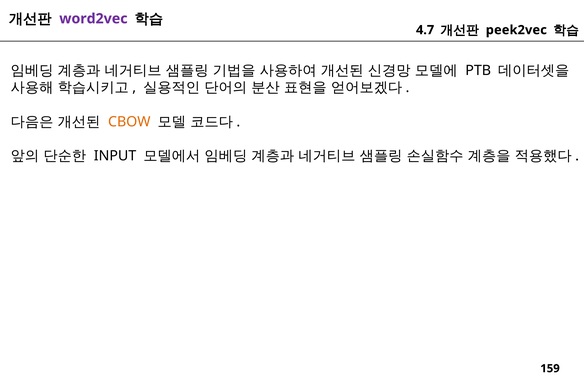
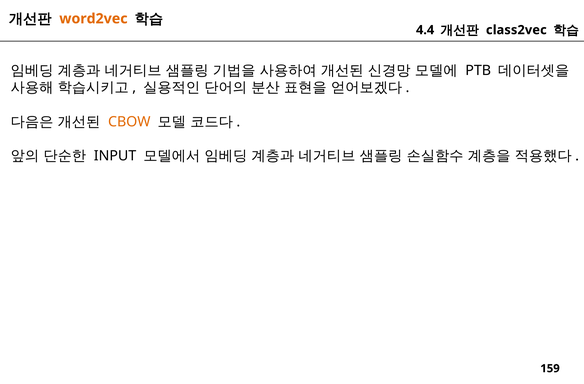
word2vec colour: purple -> orange
4.7: 4.7 -> 4.4
peek2vec: peek2vec -> class2vec
